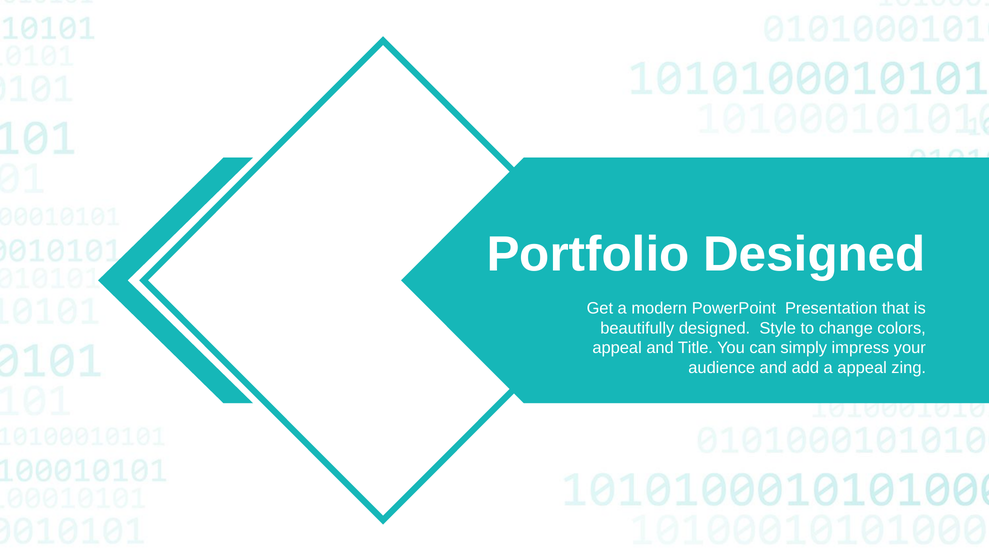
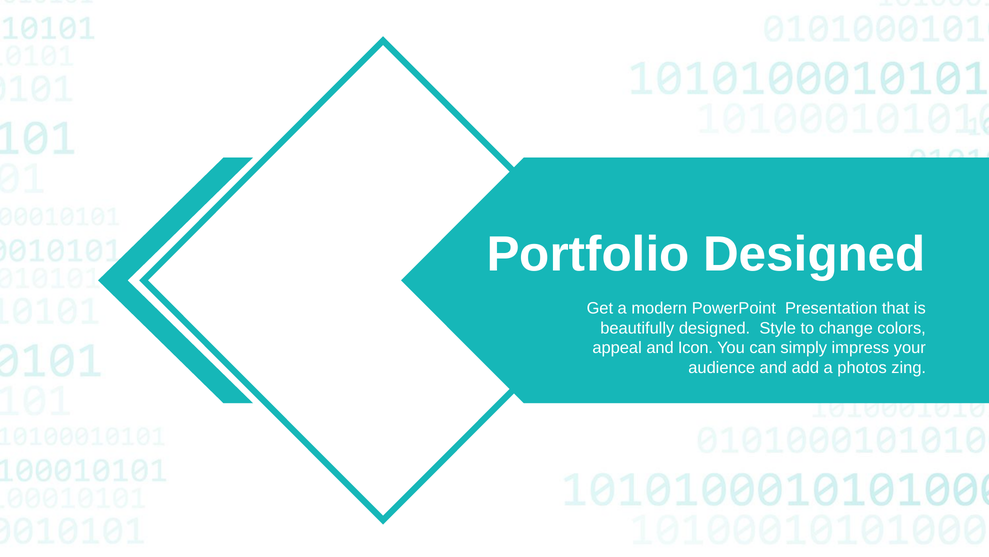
Title: Title -> Icon
a appeal: appeal -> photos
